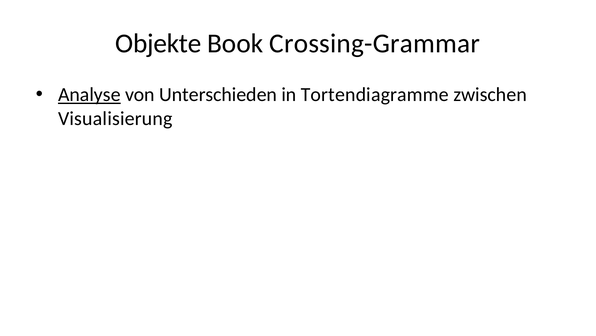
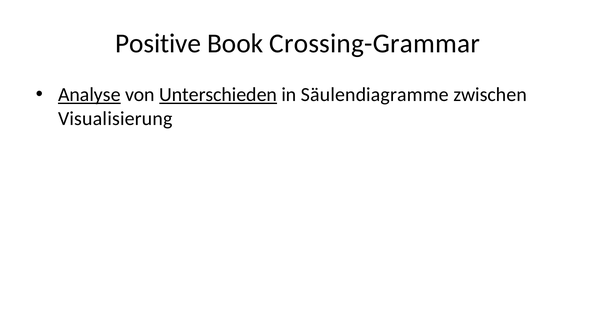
Objekte: Objekte -> Positive
Unterschieden underline: none -> present
Tortendiagramme: Tortendiagramme -> Säulendiagramme
